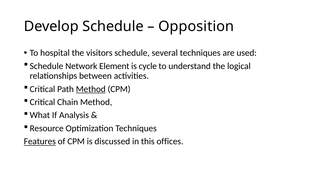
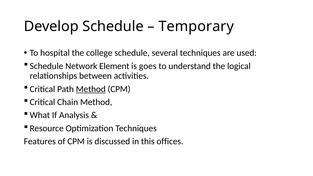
Opposition: Opposition -> Temporary
visitors: visitors -> college
cycle: cycle -> goes
Features underline: present -> none
